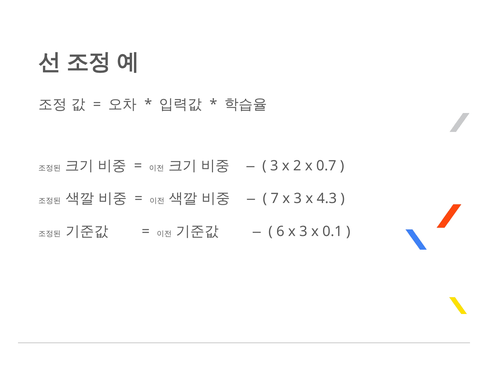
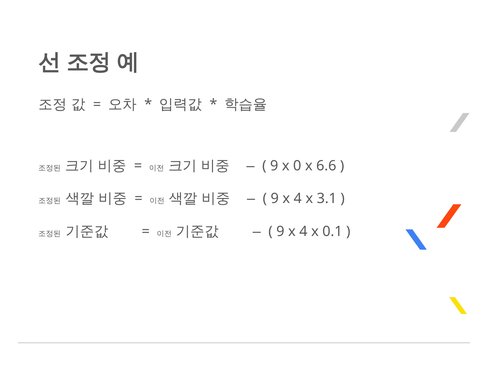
3 at (274, 166): 3 -> 9
2: 2 -> 0
0.7: 0.7 -> 6.6
7 at (275, 198): 7 -> 9
3 at (298, 198): 3 -> 4
4.3: 4.3 -> 3.1
6 at (280, 231): 6 -> 9
3 at (303, 231): 3 -> 4
